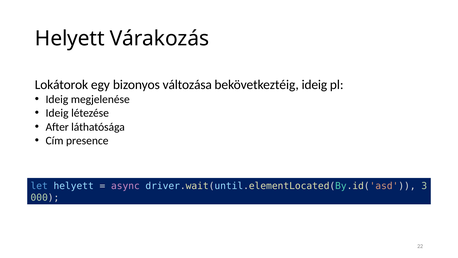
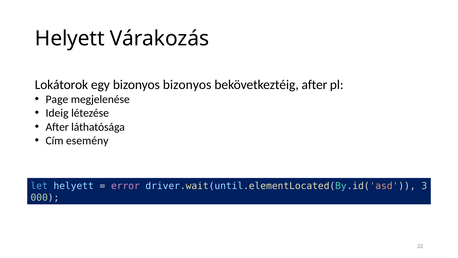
bizonyos változása: változása -> bizonyos
bekövetkeztéig ideig: ideig -> after
Ideig at (57, 99): Ideig -> Page
presence: presence -> esemény
async: async -> error
